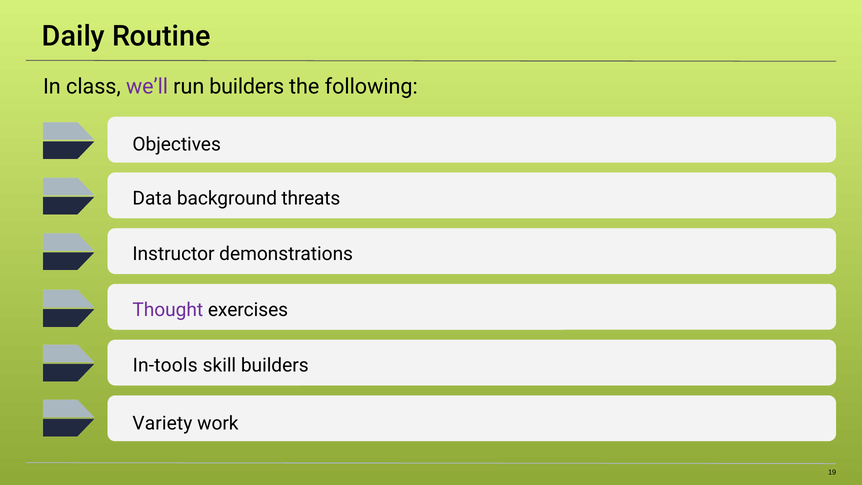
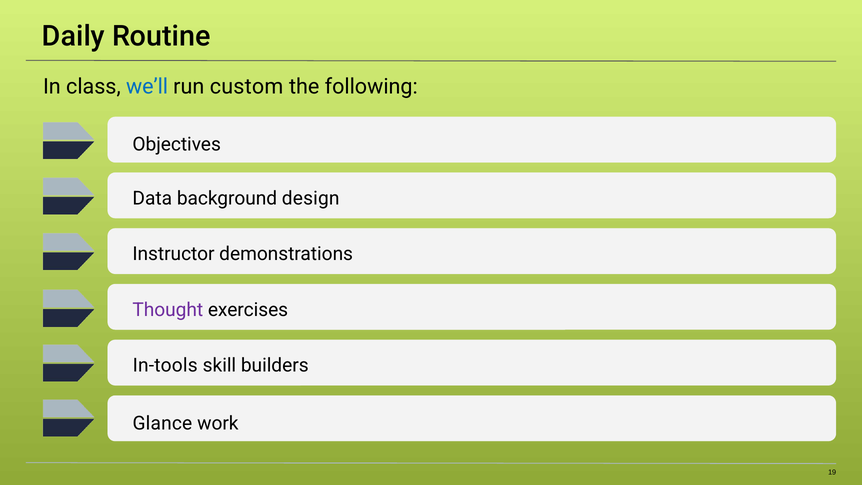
we’ll colour: purple -> blue
run builders: builders -> custom
threats: threats -> design
Variety: Variety -> Glance
